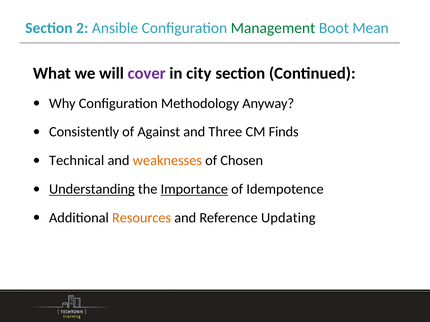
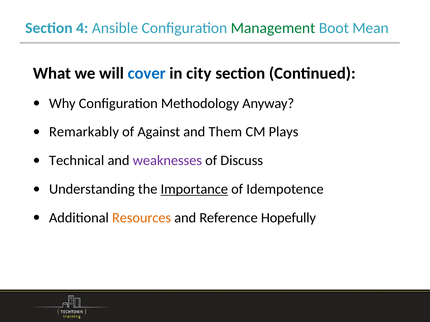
2: 2 -> 4
cover colour: purple -> blue
Consistently: Consistently -> Remarkably
Three: Three -> Them
Finds: Finds -> Plays
weaknesses colour: orange -> purple
Chosen: Chosen -> Discuss
Understanding underline: present -> none
Updating: Updating -> Hopefully
